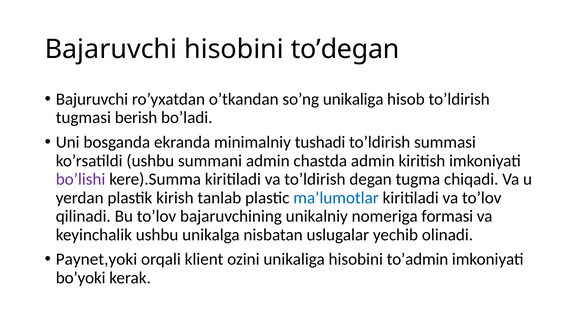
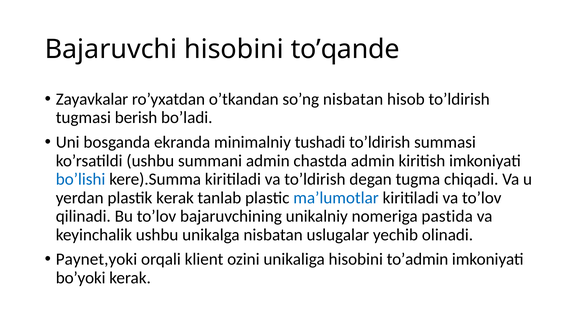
to’degan: to’degan -> to’qande
Bajuruvchi: Bajuruvchi -> Zayavkalar
so’ng unikaliga: unikaliga -> nisbatan
bo’lishi colour: purple -> blue
plastik kirish: kirish -> kerak
formasi: formasi -> pastida
